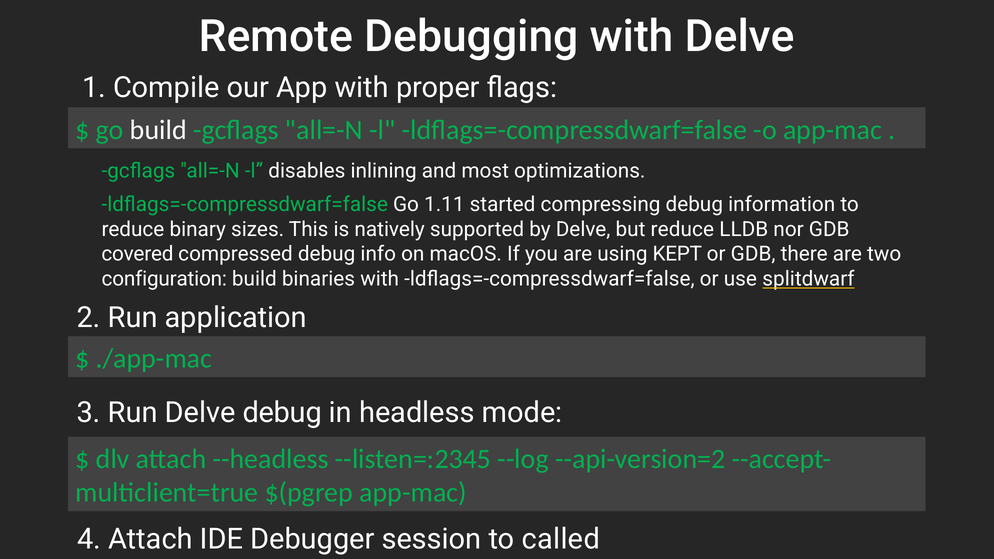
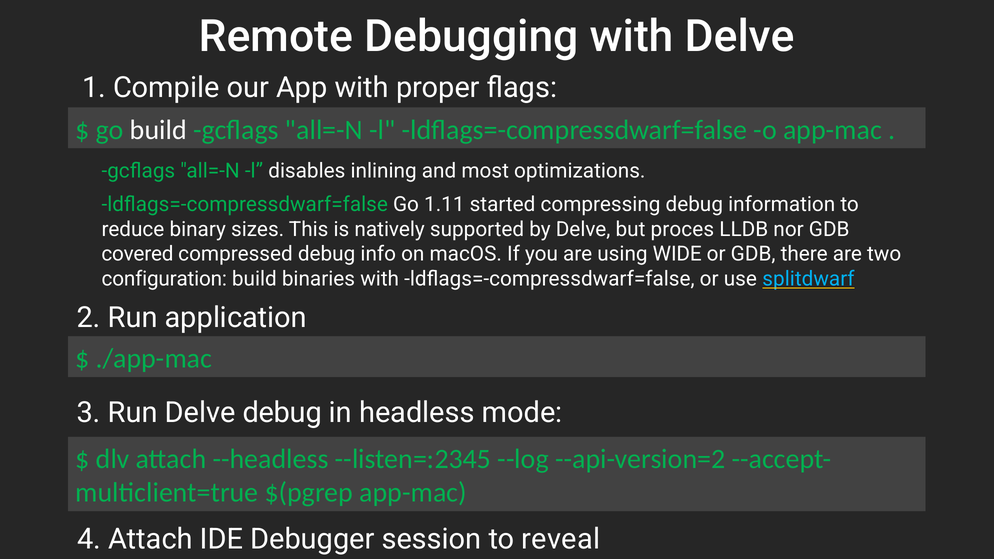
but reduce: reduce -> proces
KEPT: KEPT -> WIDE
splitdwarf colour: white -> light blue
called: called -> reveal
